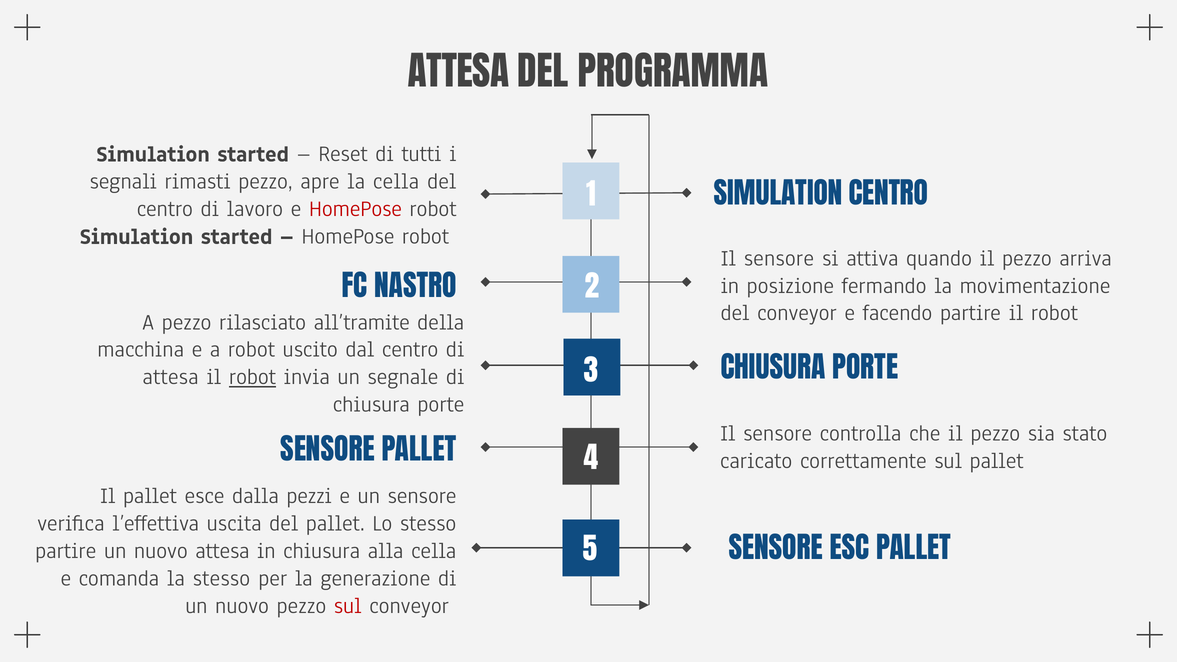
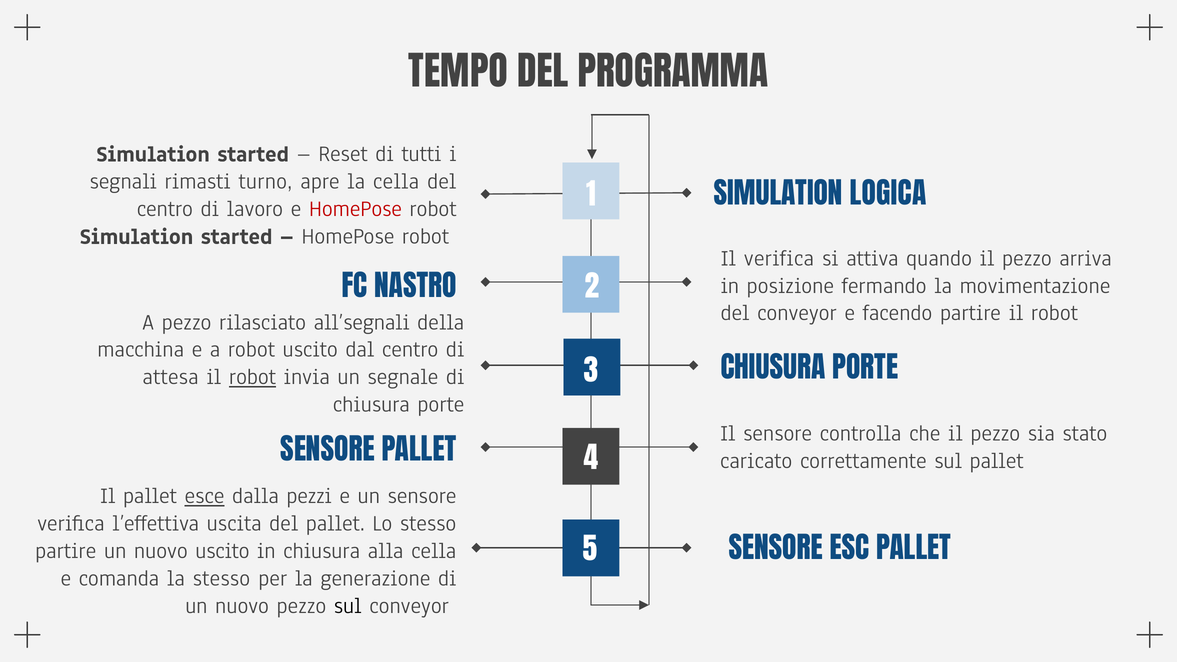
ATTESA at (458, 74): ATTESA -> TEMPO
rimasti pezzo: pezzo -> turno
SIMULATION CENTRO: CENTRO -> LOGICA
sensore at (779, 258): sensore -> verifica
all’tramite: all’tramite -> all’segnali
esce underline: none -> present
nuovo attesa: attesa -> uscito
sul at (348, 606) colour: red -> black
